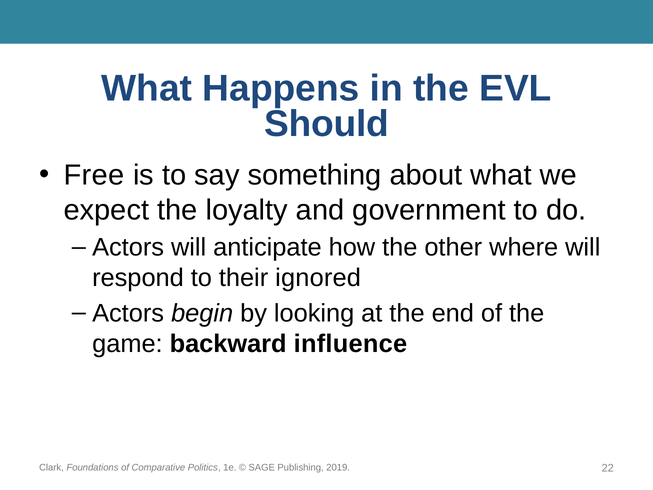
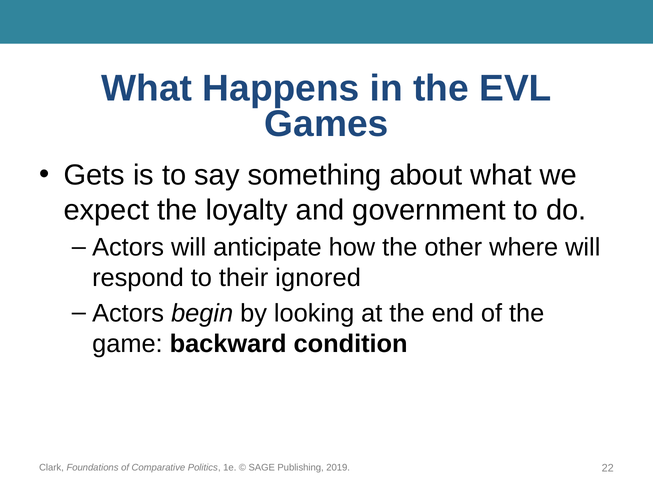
Should: Should -> Games
Free: Free -> Gets
influence: influence -> condition
